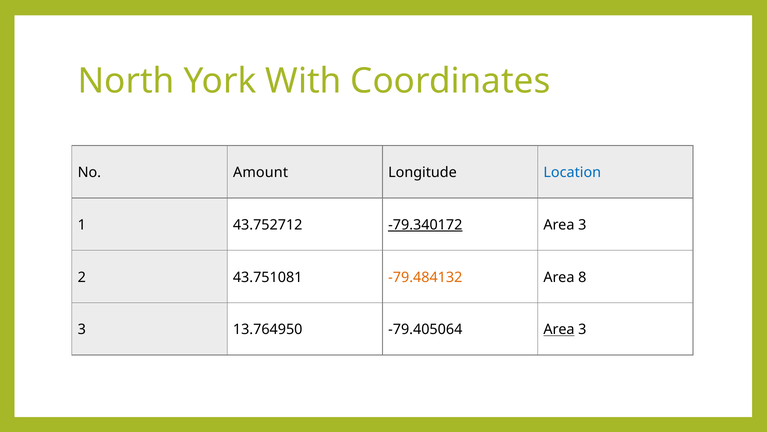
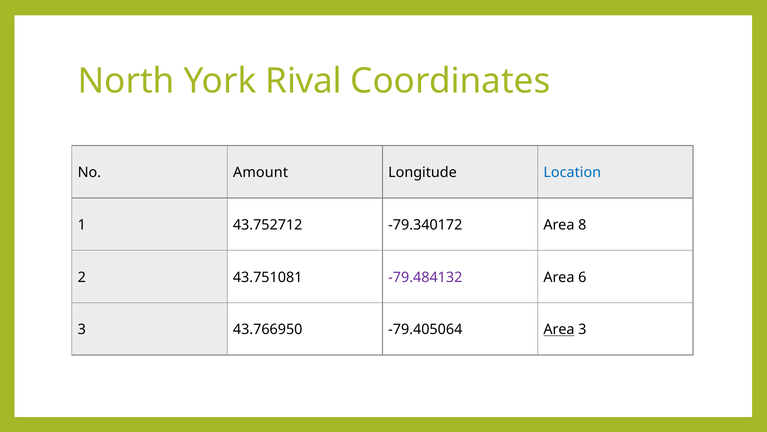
With: With -> Rival
-79.340172 underline: present -> none
3 at (582, 225): 3 -> 8
-79.484132 colour: orange -> purple
8: 8 -> 6
13.764950: 13.764950 -> 43.766950
